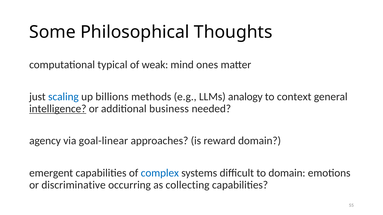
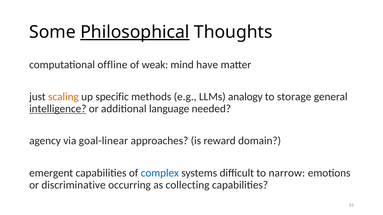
Philosophical underline: none -> present
typical: typical -> offline
ones: ones -> have
scaling colour: blue -> orange
billions: billions -> specific
context: context -> storage
business: business -> language
to domain: domain -> narrow
